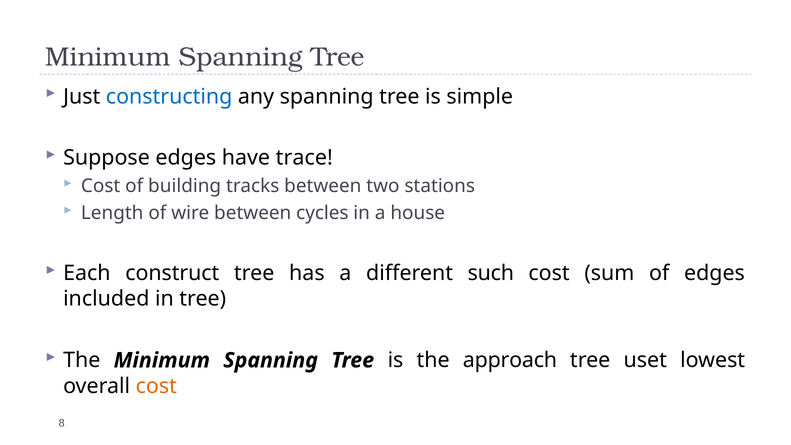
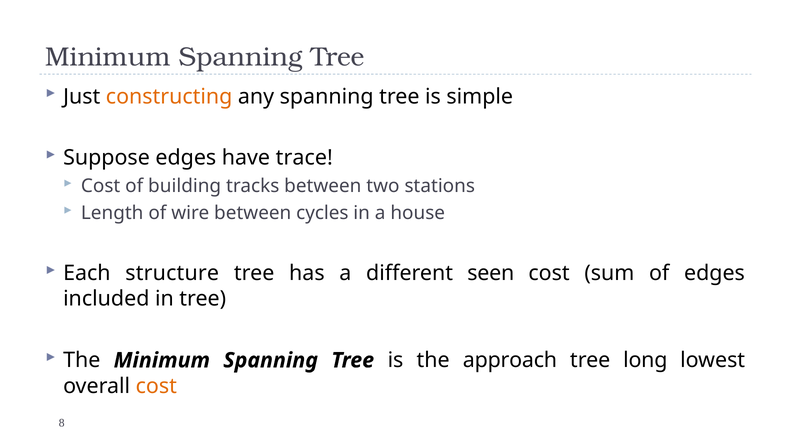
constructing colour: blue -> orange
construct: construct -> structure
such: such -> seen
uset: uset -> long
